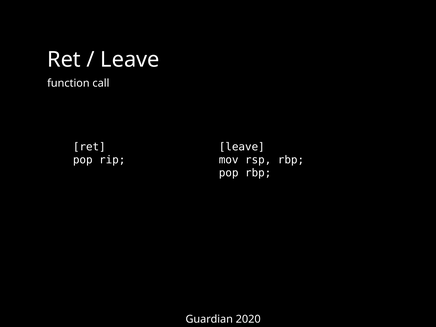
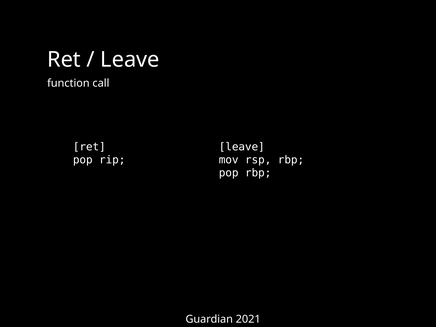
2020: 2020 -> 2021
